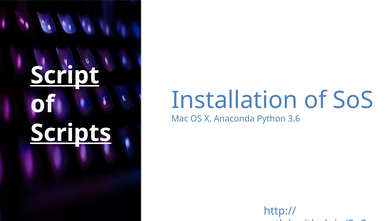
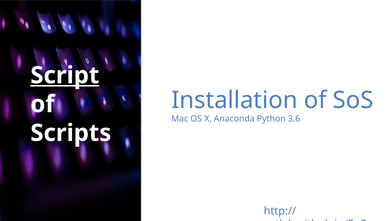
Scripts underline: present -> none
